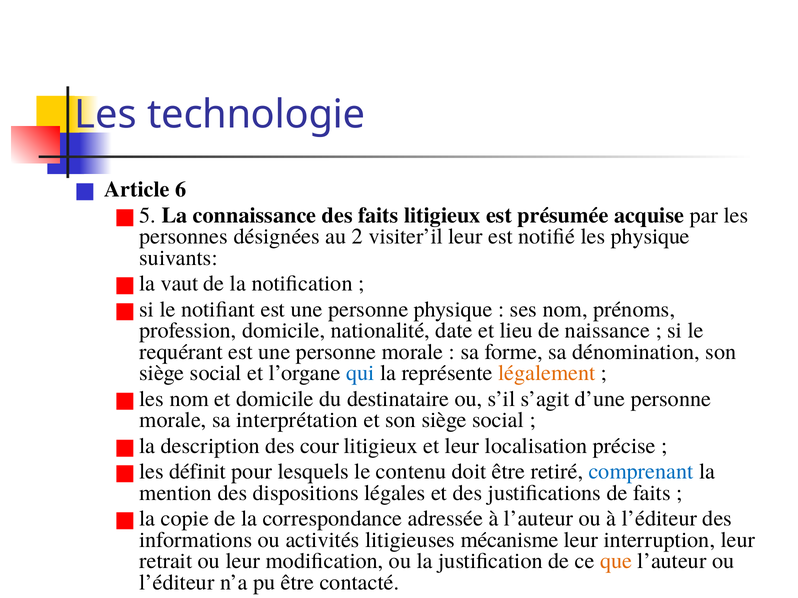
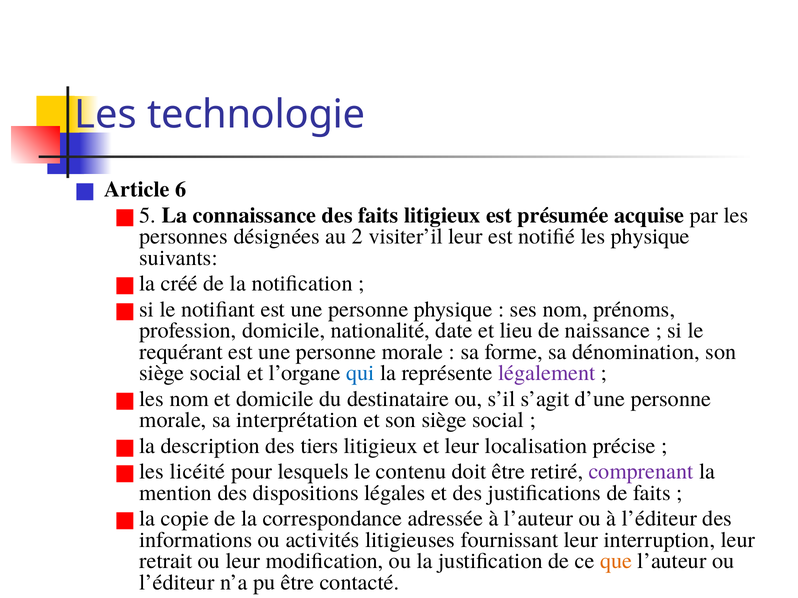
vaut: vaut -> créé
légalement colour: orange -> purple
cour: cour -> tiers
définit: définit -> licéité
comprenant colour: blue -> purple
mécanisme: mécanisme -> fournissant
